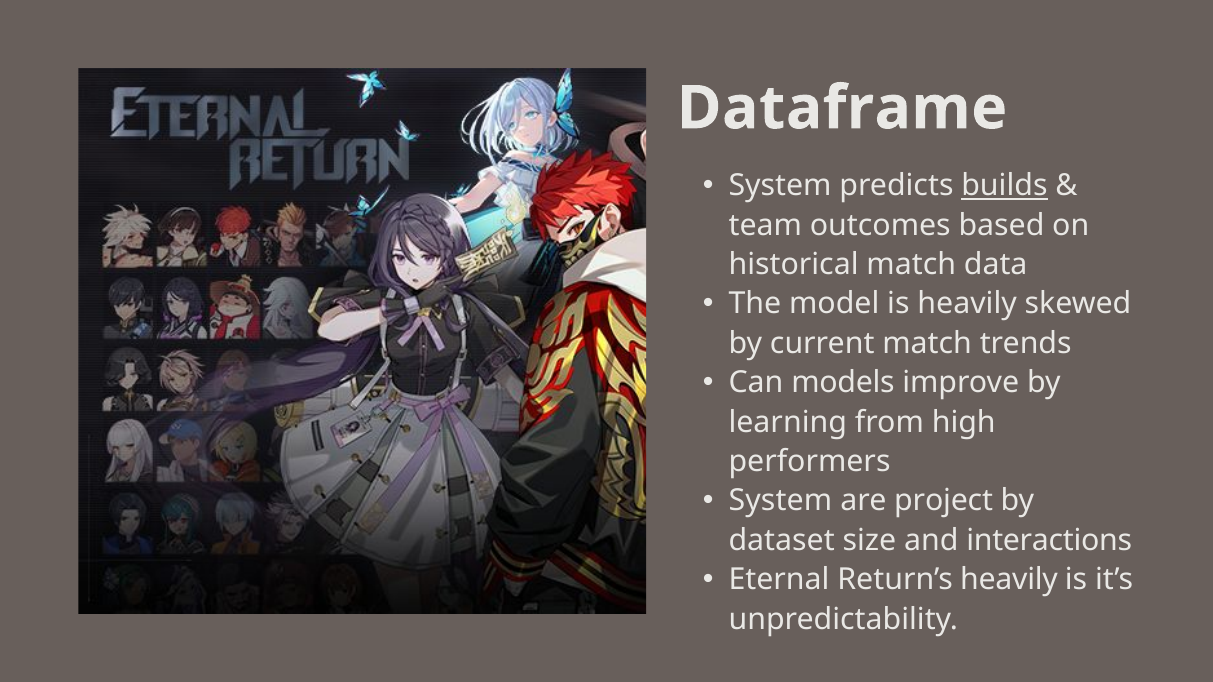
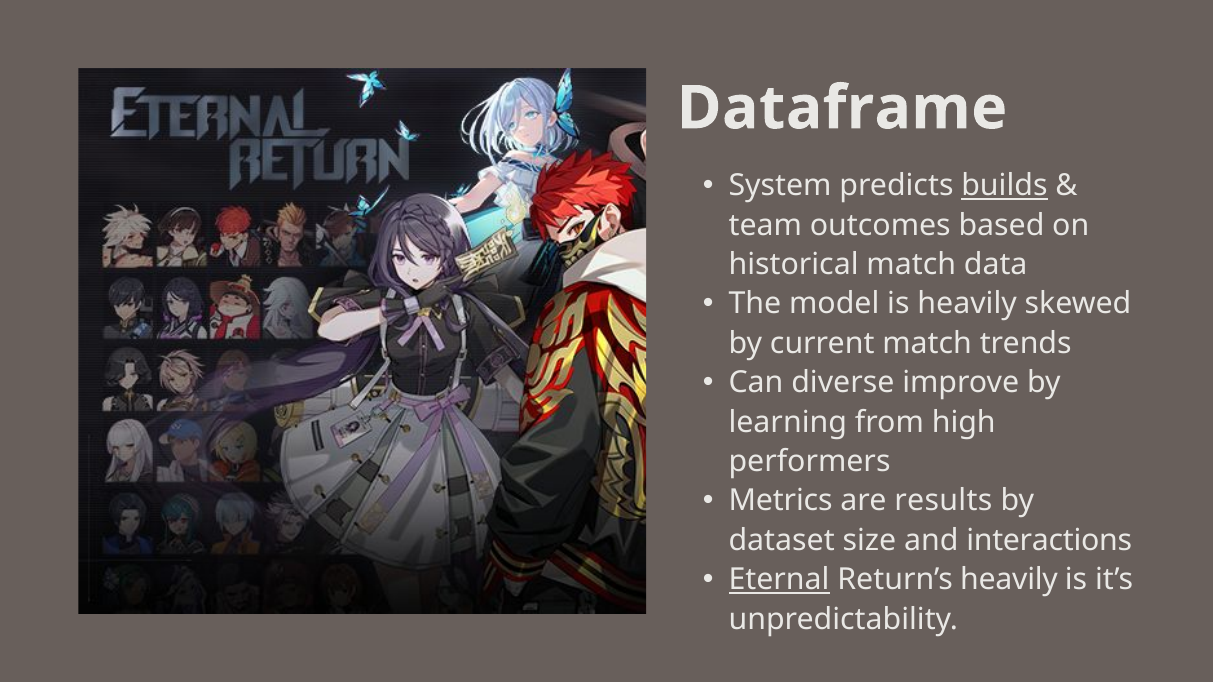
models: models -> diverse
System at (780, 501): System -> Metrics
project: project -> results
Eternal underline: none -> present
